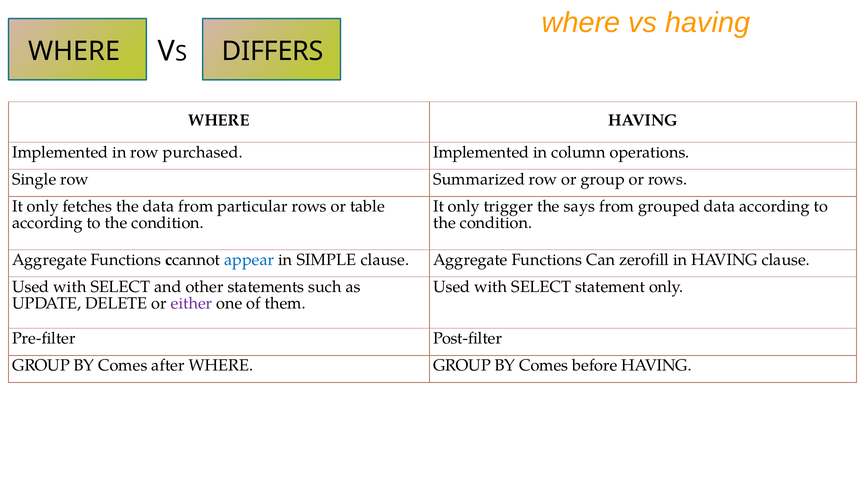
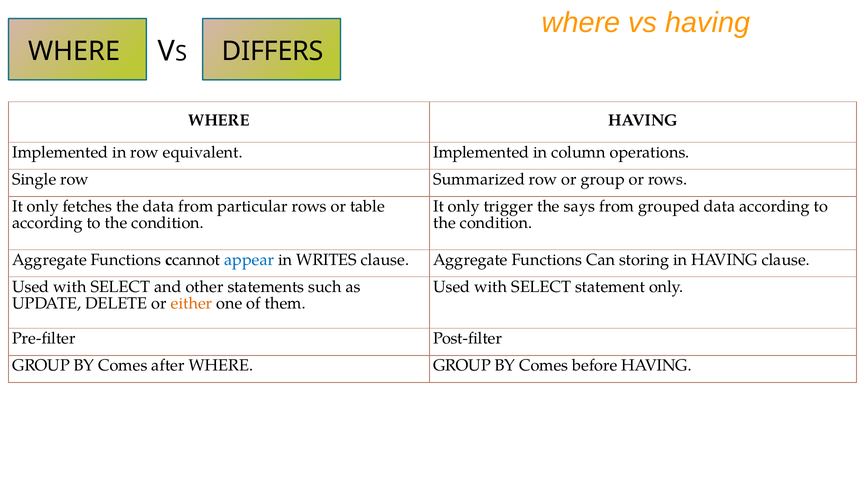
purchased: purchased -> equivalent
SIMPLE: SIMPLE -> WRITES
zerofill: zerofill -> storing
either colour: purple -> orange
